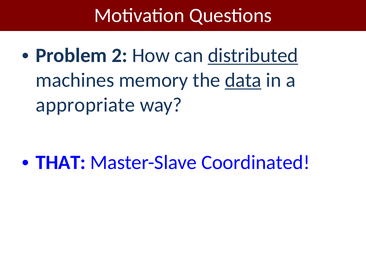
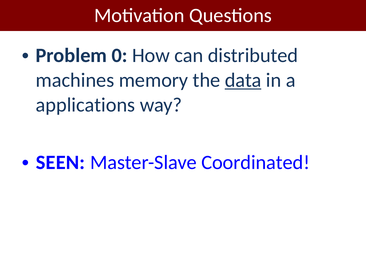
2: 2 -> 0
distributed underline: present -> none
appropriate: appropriate -> applications
THAT: THAT -> SEEN
